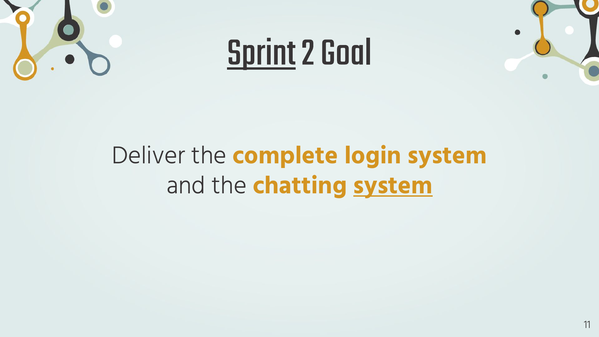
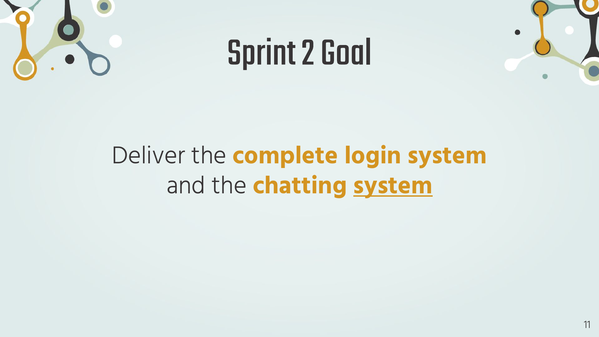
Sprint underline: present -> none
